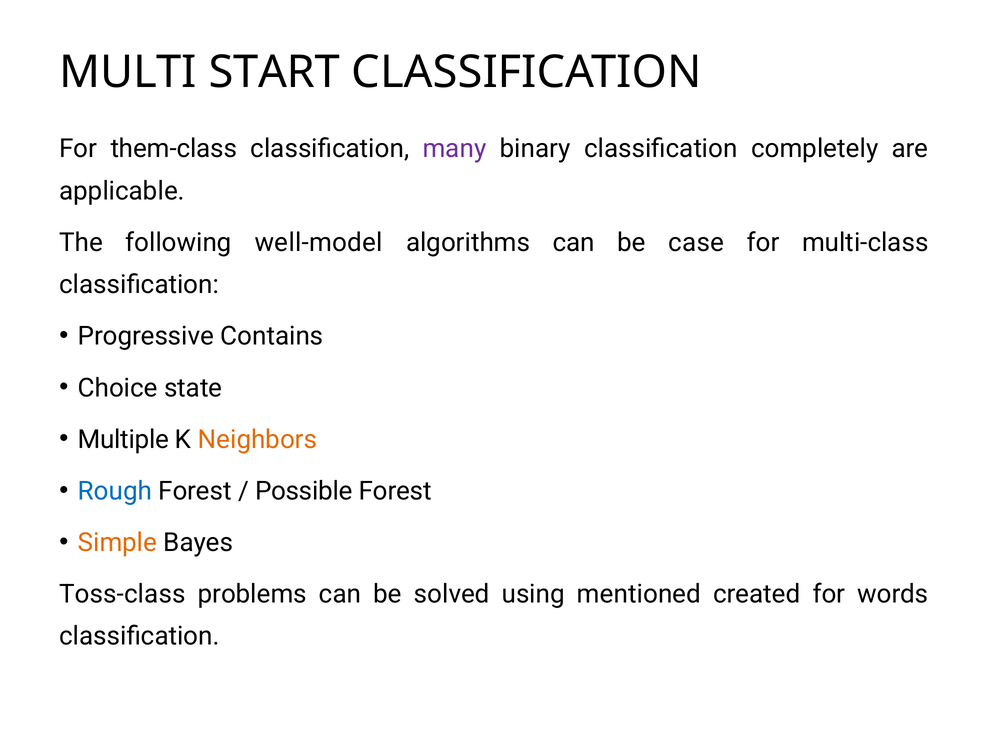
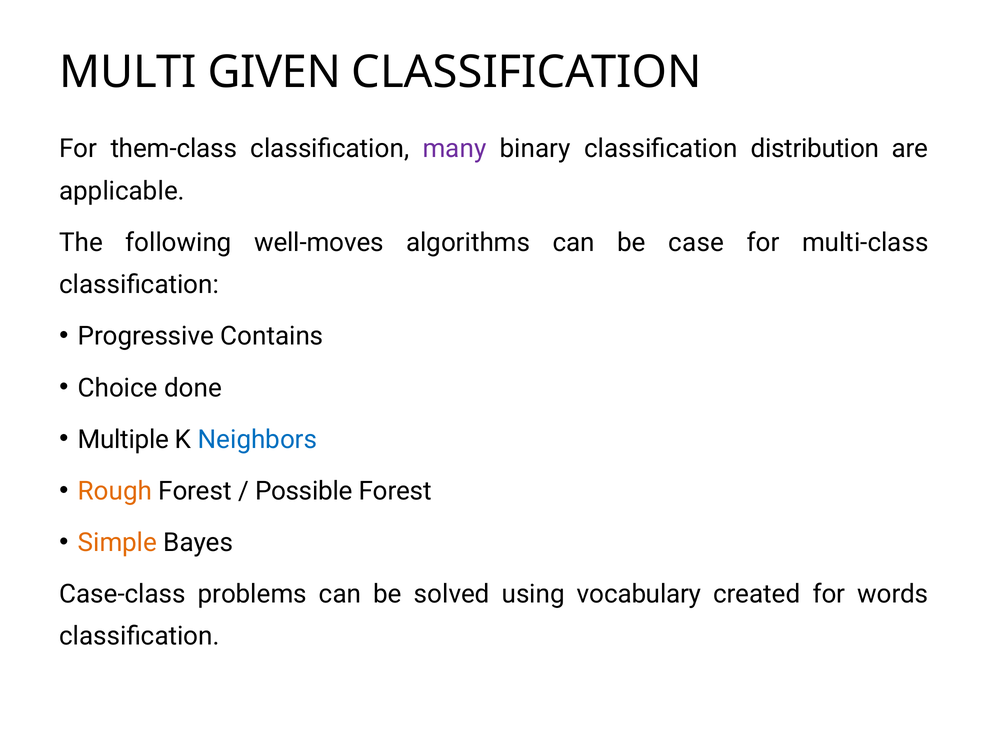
START: START -> GIVEN
completely: completely -> distribution
well-model: well-model -> well-moves
state: state -> done
Neighbors colour: orange -> blue
Rough colour: blue -> orange
Toss-class: Toss-class -> Case-class
mentioned: mentioned -> vocabulary
